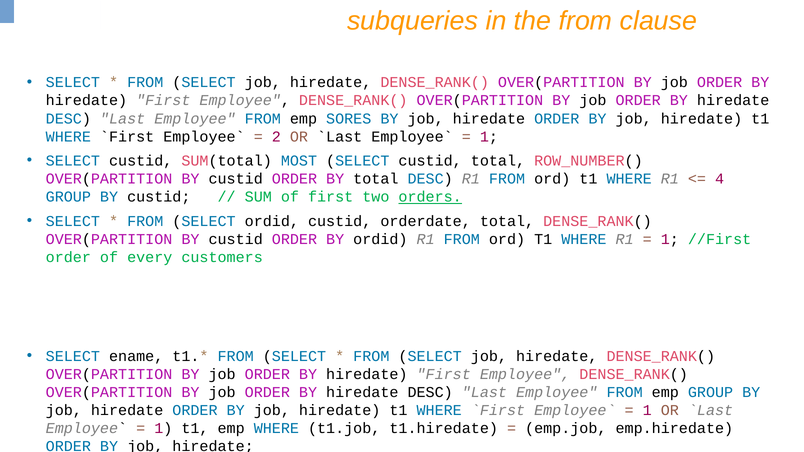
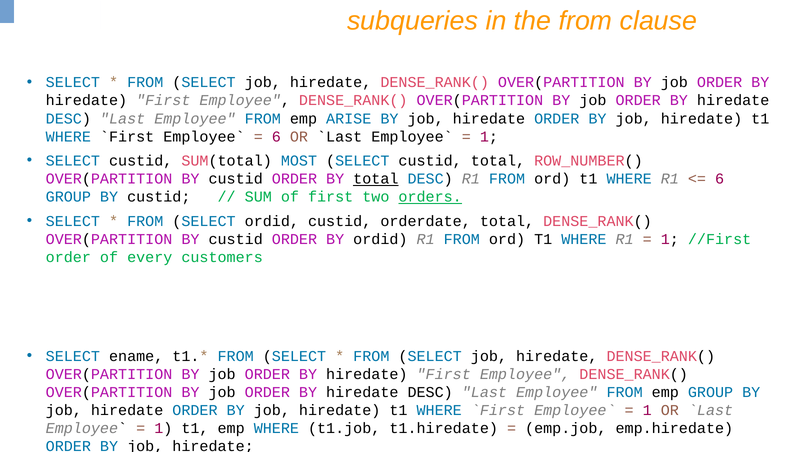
SORES: SORES -> ARISE
2 at (276, 137): 2 -> 6
total at (376, 179) underline: none -> present
4 at (720, 179): 4 -> 6
